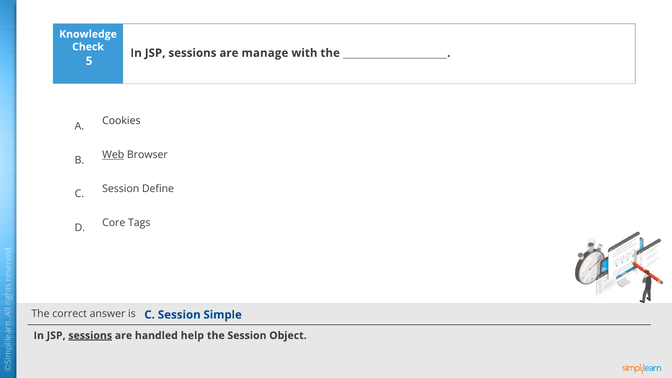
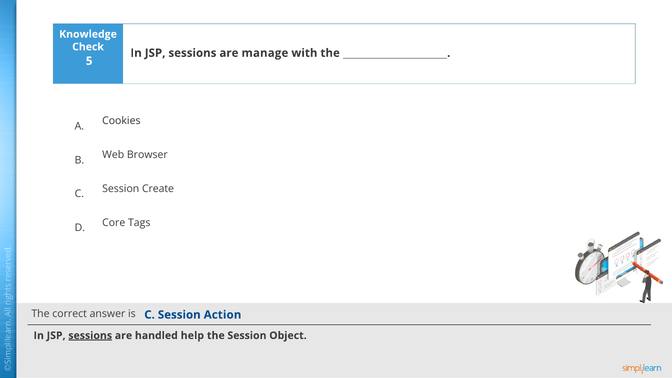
Web underline: present -> none
Define: Define -> Create
Simple: Simple -> Action
